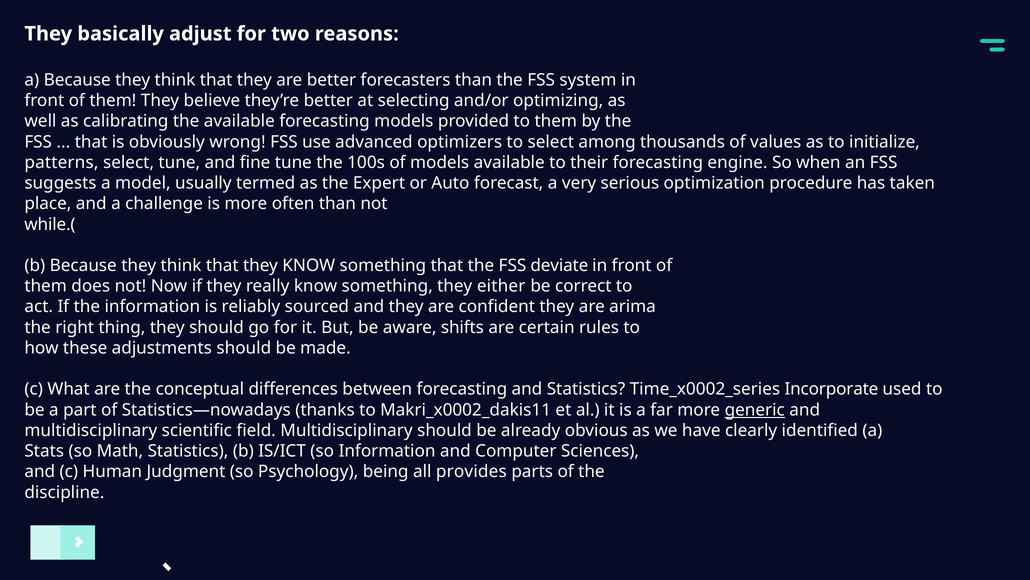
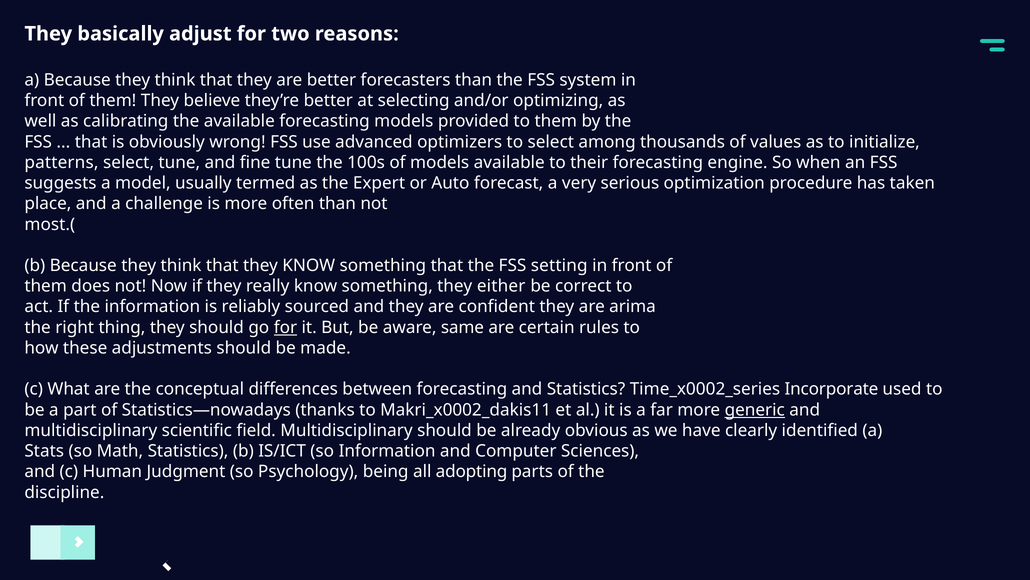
while.(: while.( -> most.(
deviate: deviate -> setting
for at (285, 327) underline: none -> present
shifts: shifts -> same
provides: provides -> adopting
